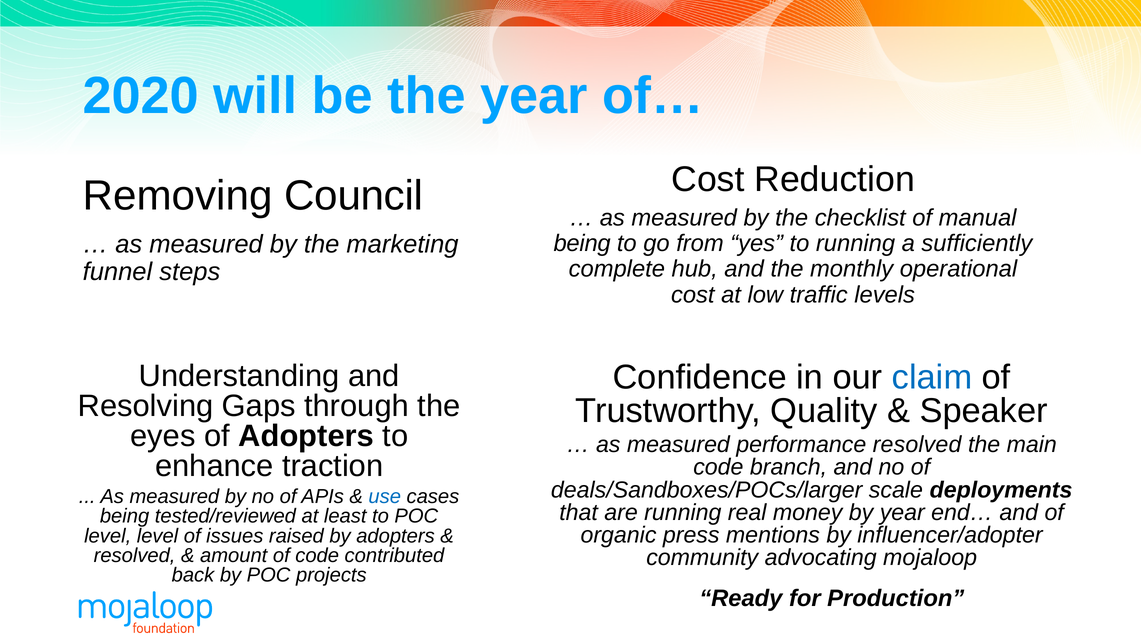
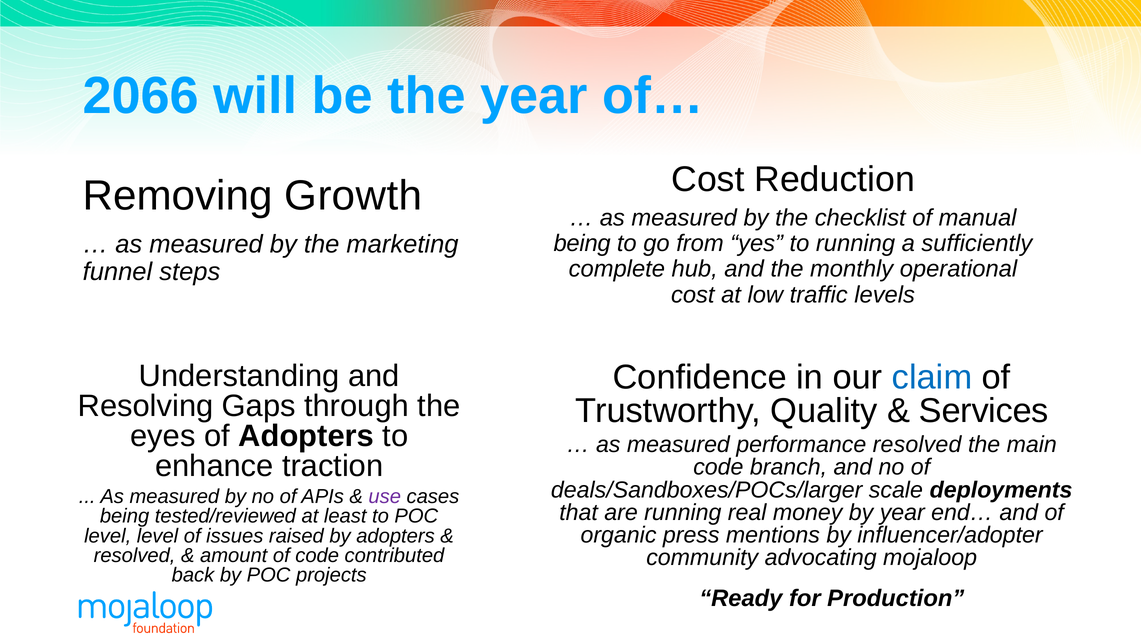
2020: 2020 -> 2066
Council: Council -> Growth
Speaker: Speaker -> Services
use colour: blue -> purple
